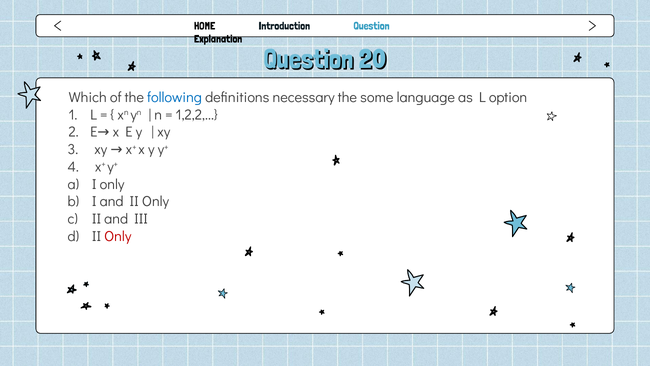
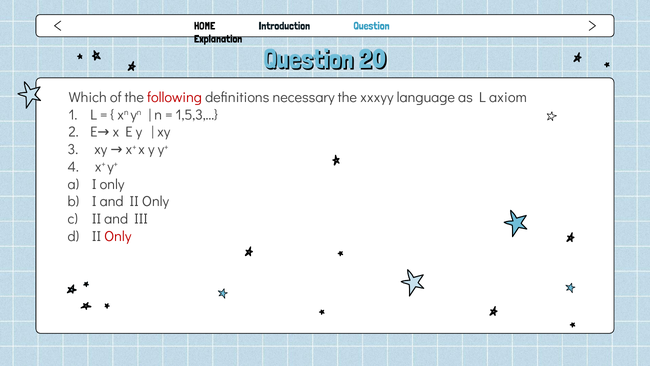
following colour: blue -> red
some: some -> xxxyy
option: option -> axiom
1,2,2: 1,2,2 -> 1,5,3
